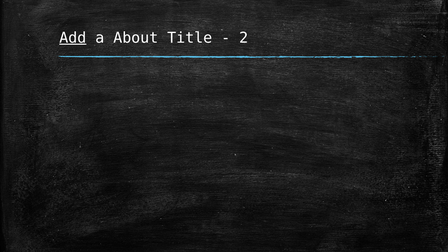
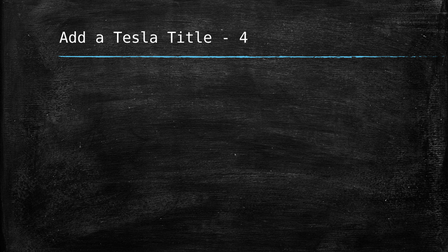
Add underline: present -> none
About: About -> Tesla
2: 2 -> 4
